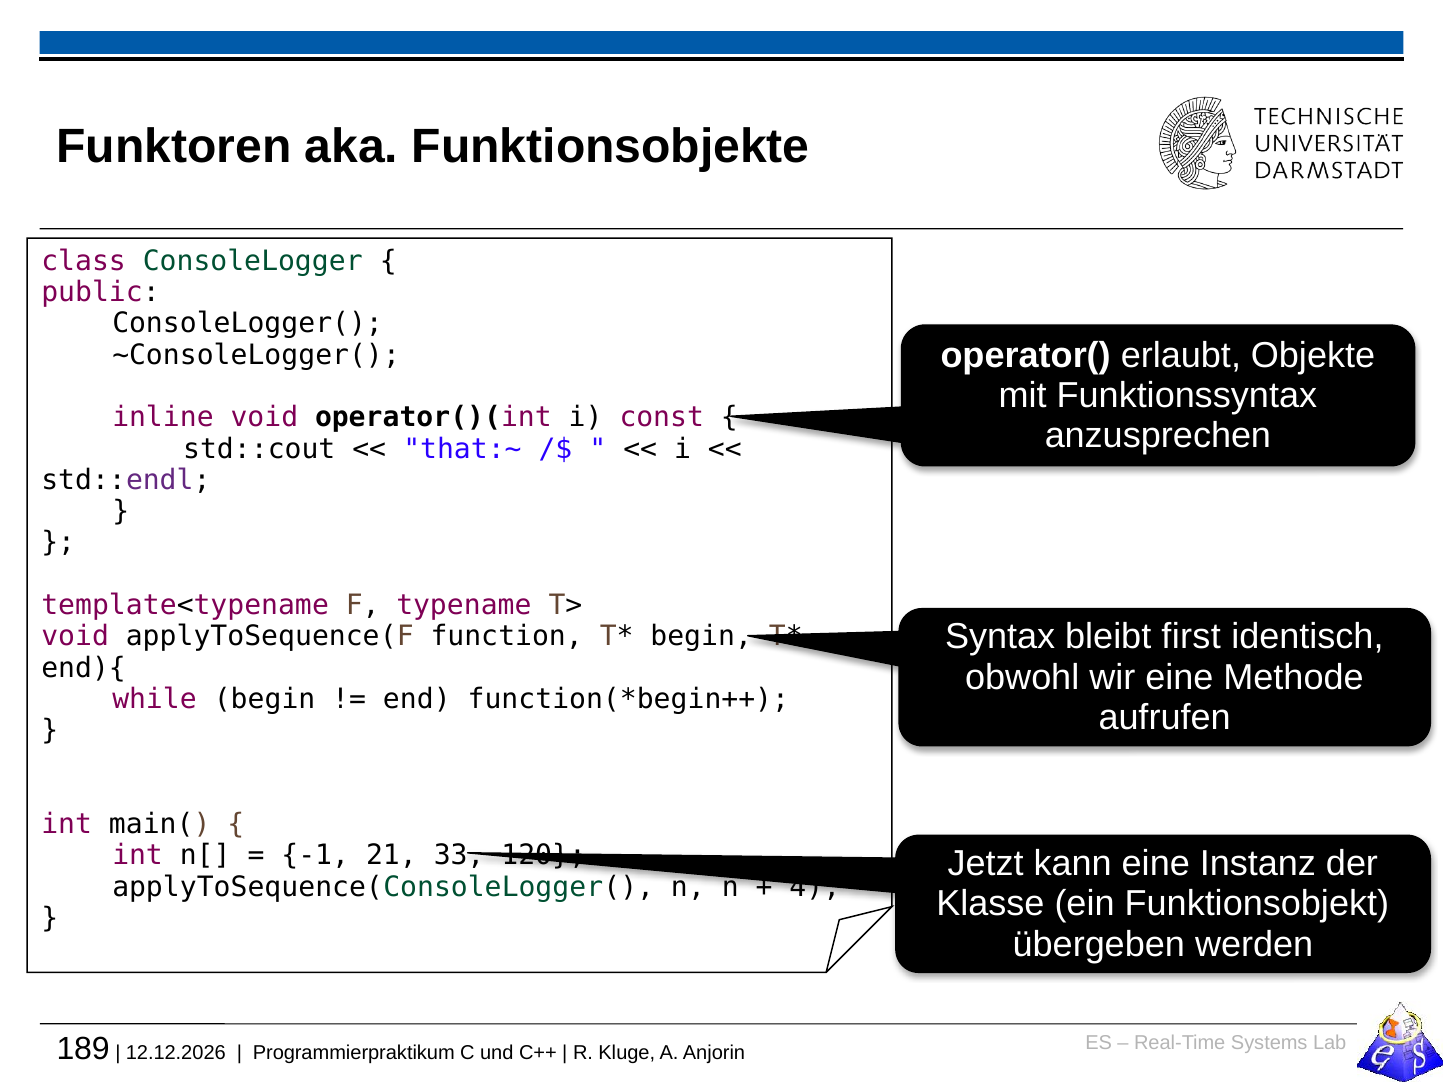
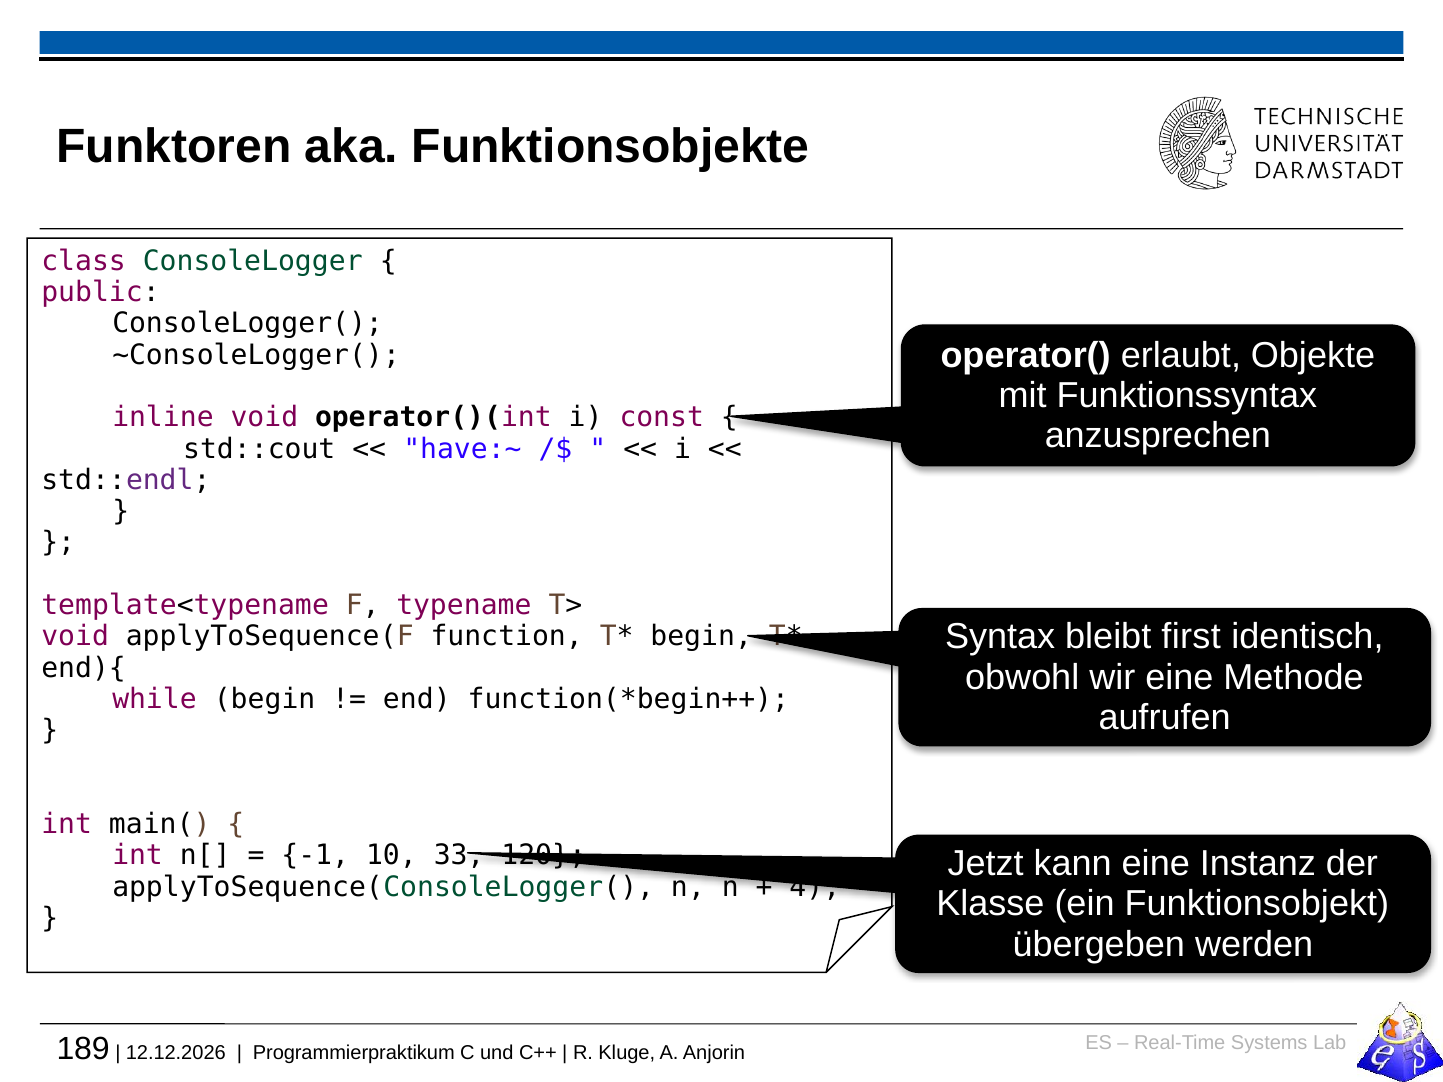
that:~: that:~ -> have:~
21: 21 -> 10
